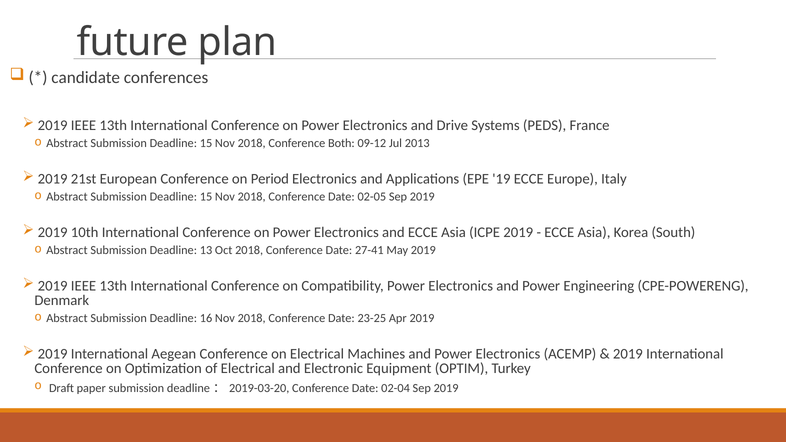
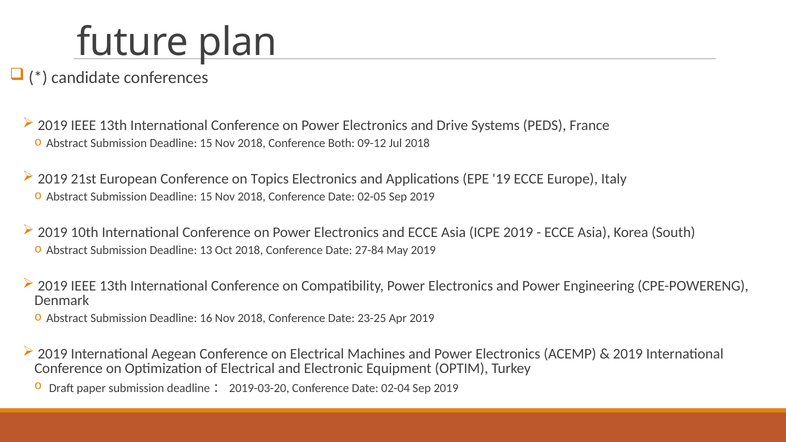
Jul 2013: 2013 -> 2018
Period: Period -> Topics
27-41: 27-41 -> 27-84
